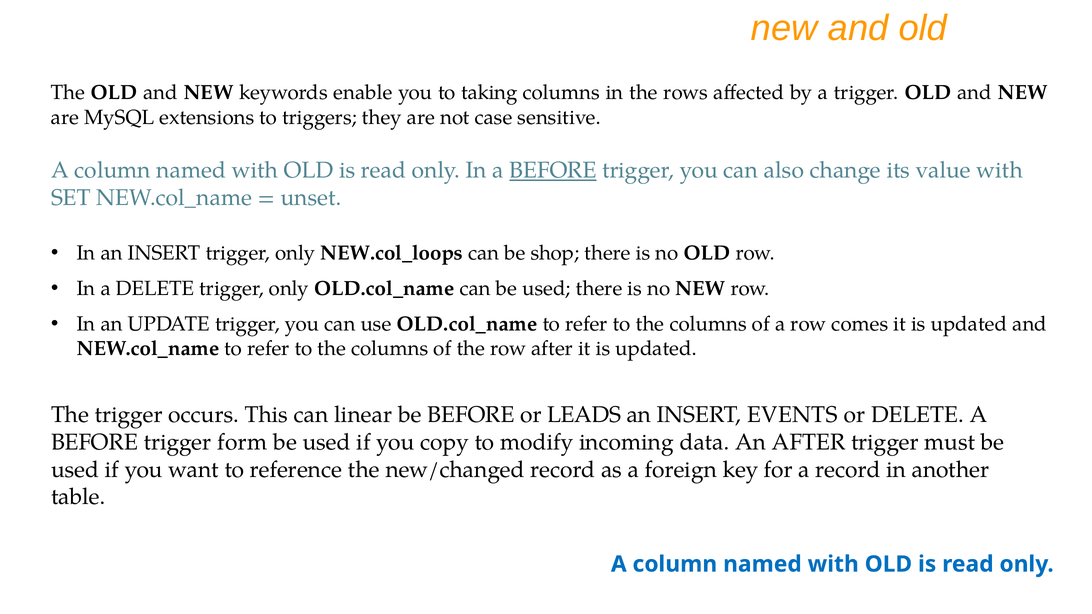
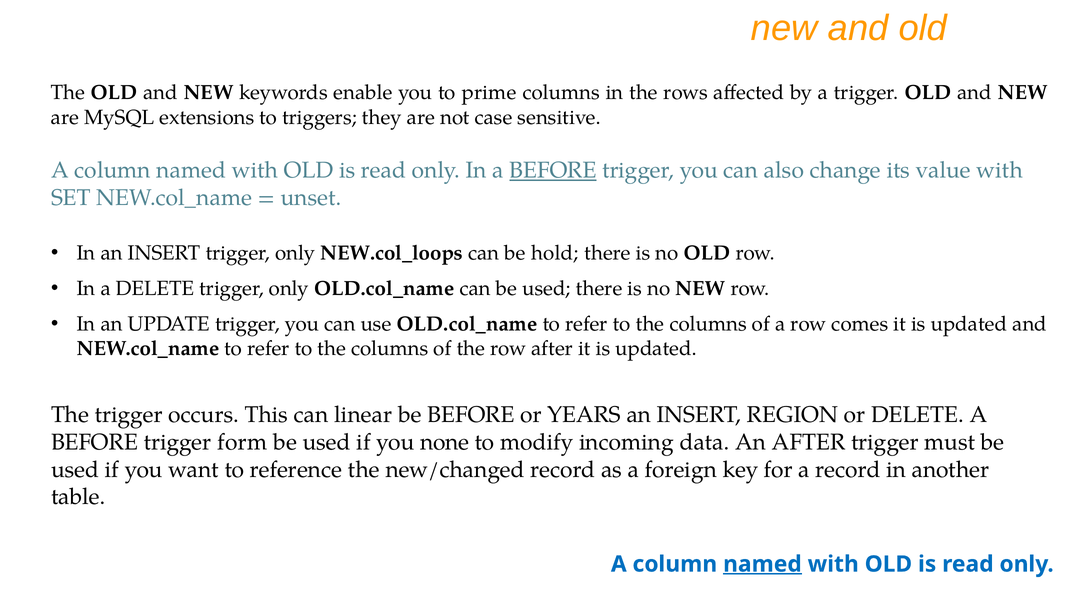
taking: taking -> prime
shop: shop -> hold
LEADS: LEADS -> YEARS
EVENTS: EVENTS -> REGION
copy: copy -> none
named at (762, 564) underline: none -> present
